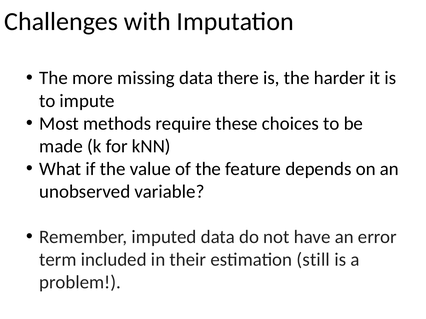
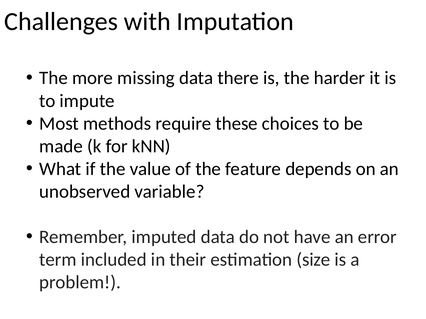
still: still -> size
